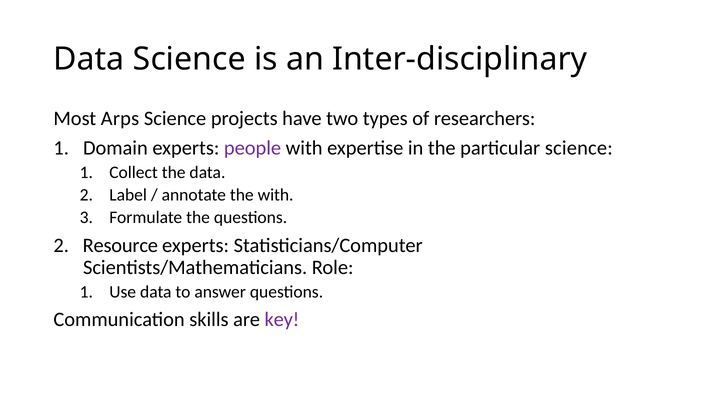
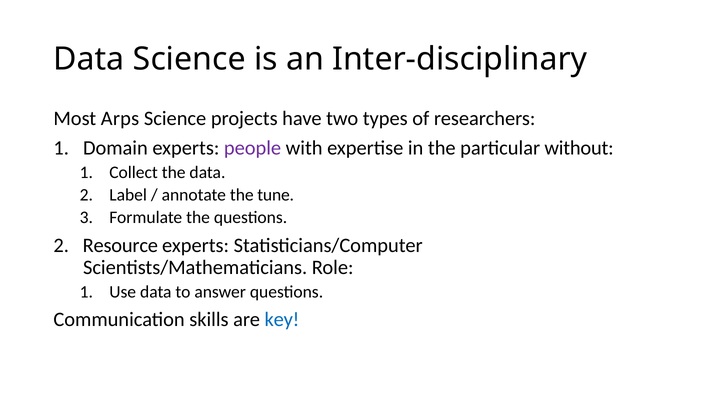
particular science: science -> without
the with: with -> tune
key colour: purple -> blue
